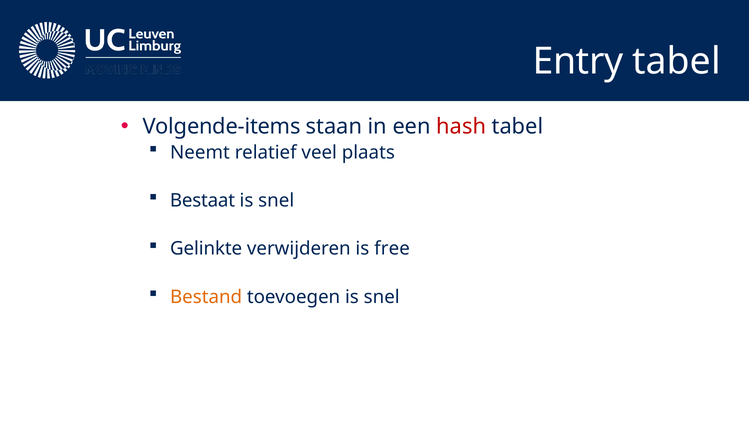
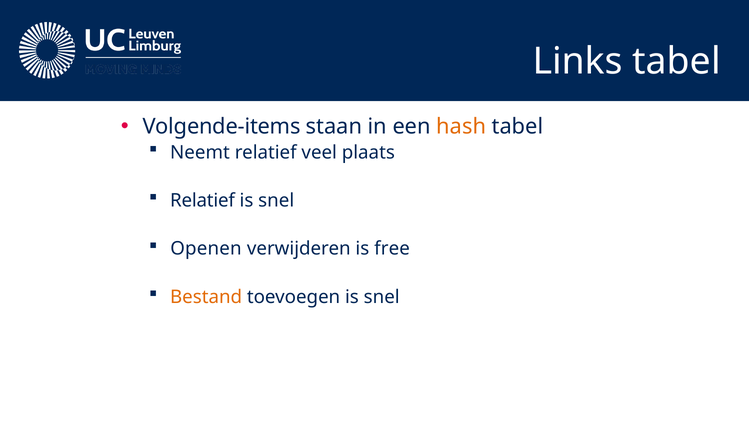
Entry: Entry -> Links
hash colour: red -> orange
Bestaat at (202, 201): Bestaat -> Relatief
Gelinkte: Gelinkte -> Openen
